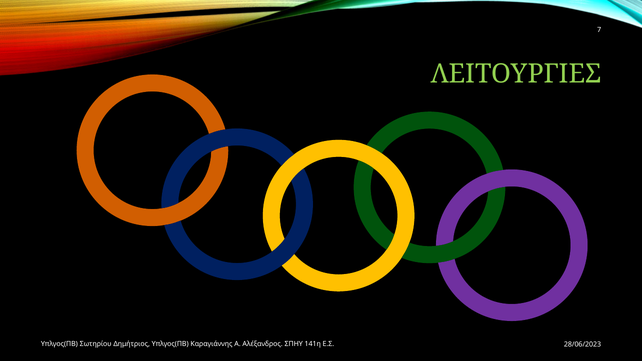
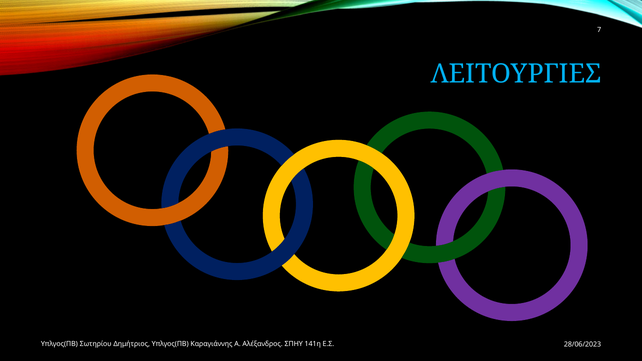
ΛΕΙΤΟΥΡΓΙΕΣ colour: light green -> light blue
